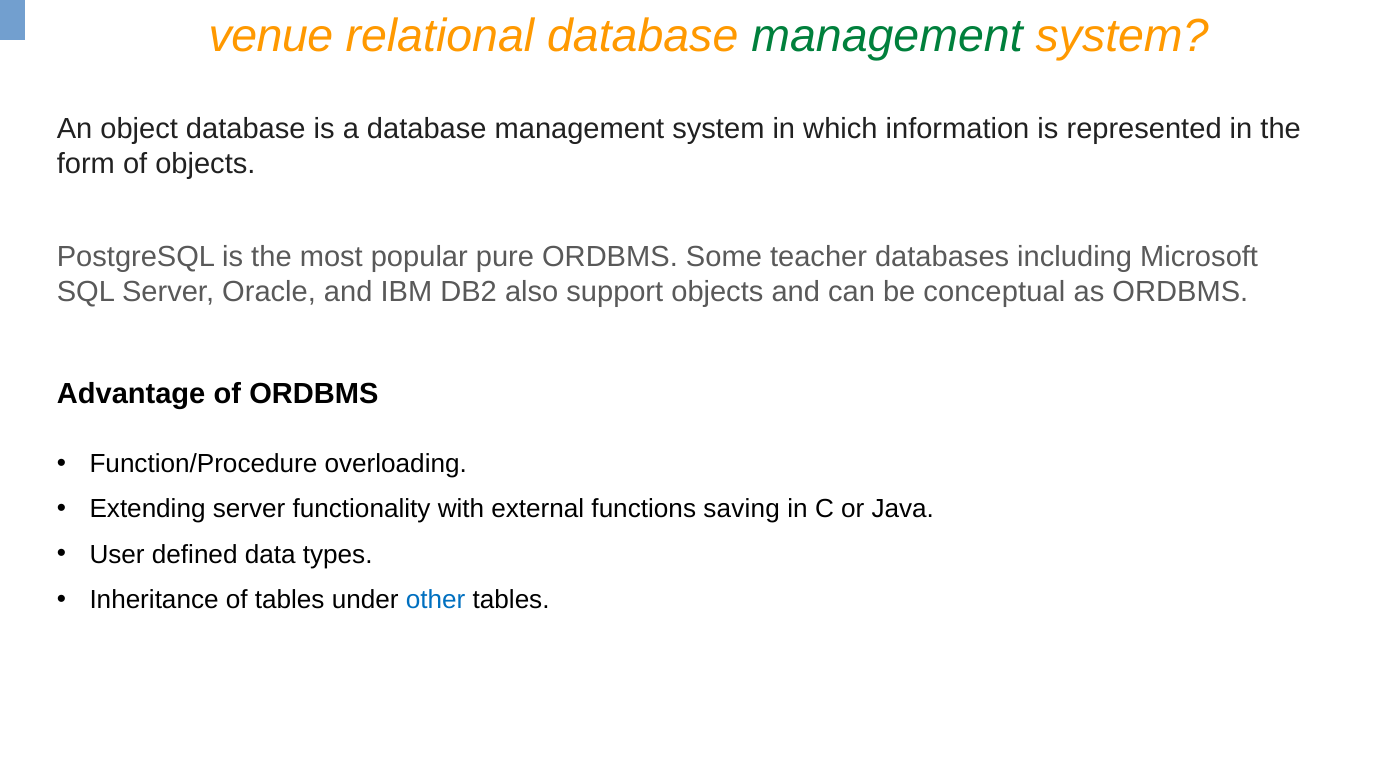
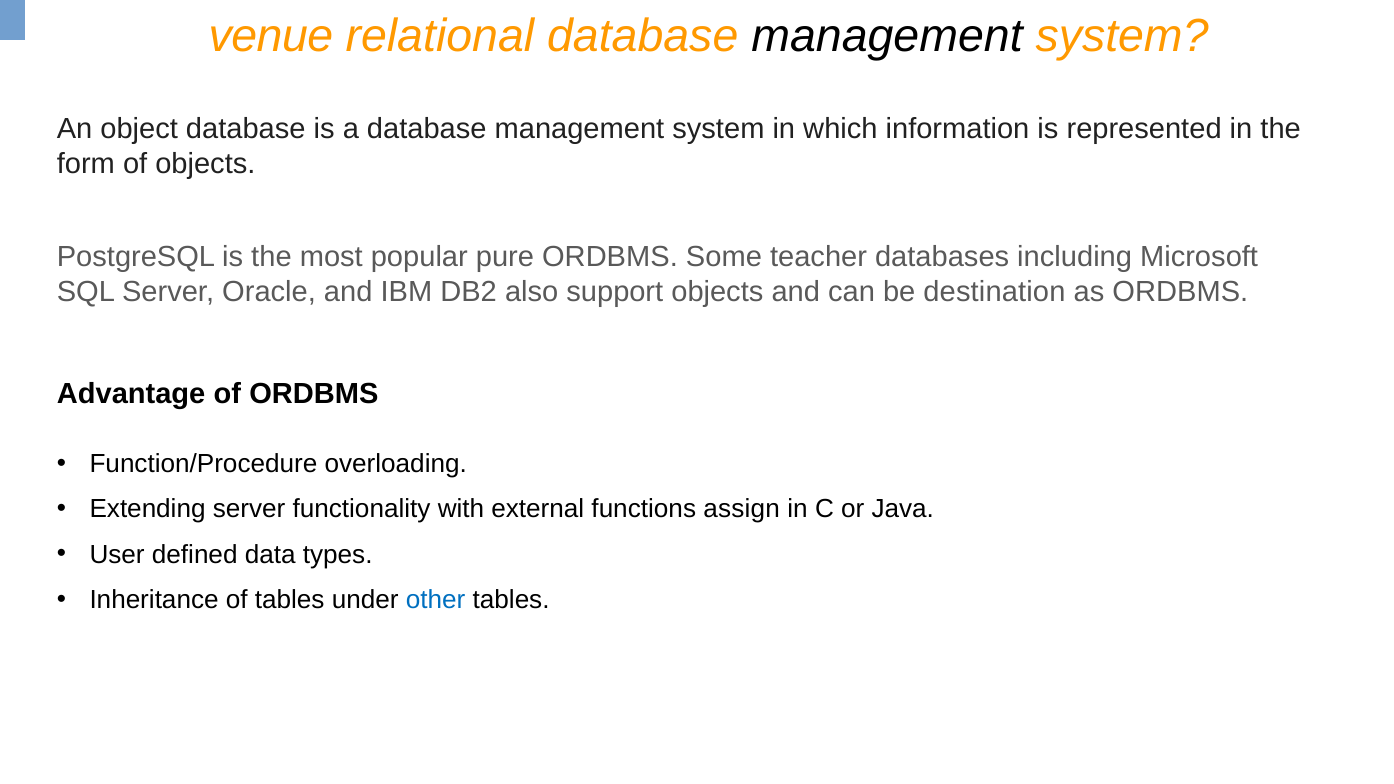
management at (887, 36) colour: green -> black
conceptual: conceptual -> destination
saving: saving -> assign
